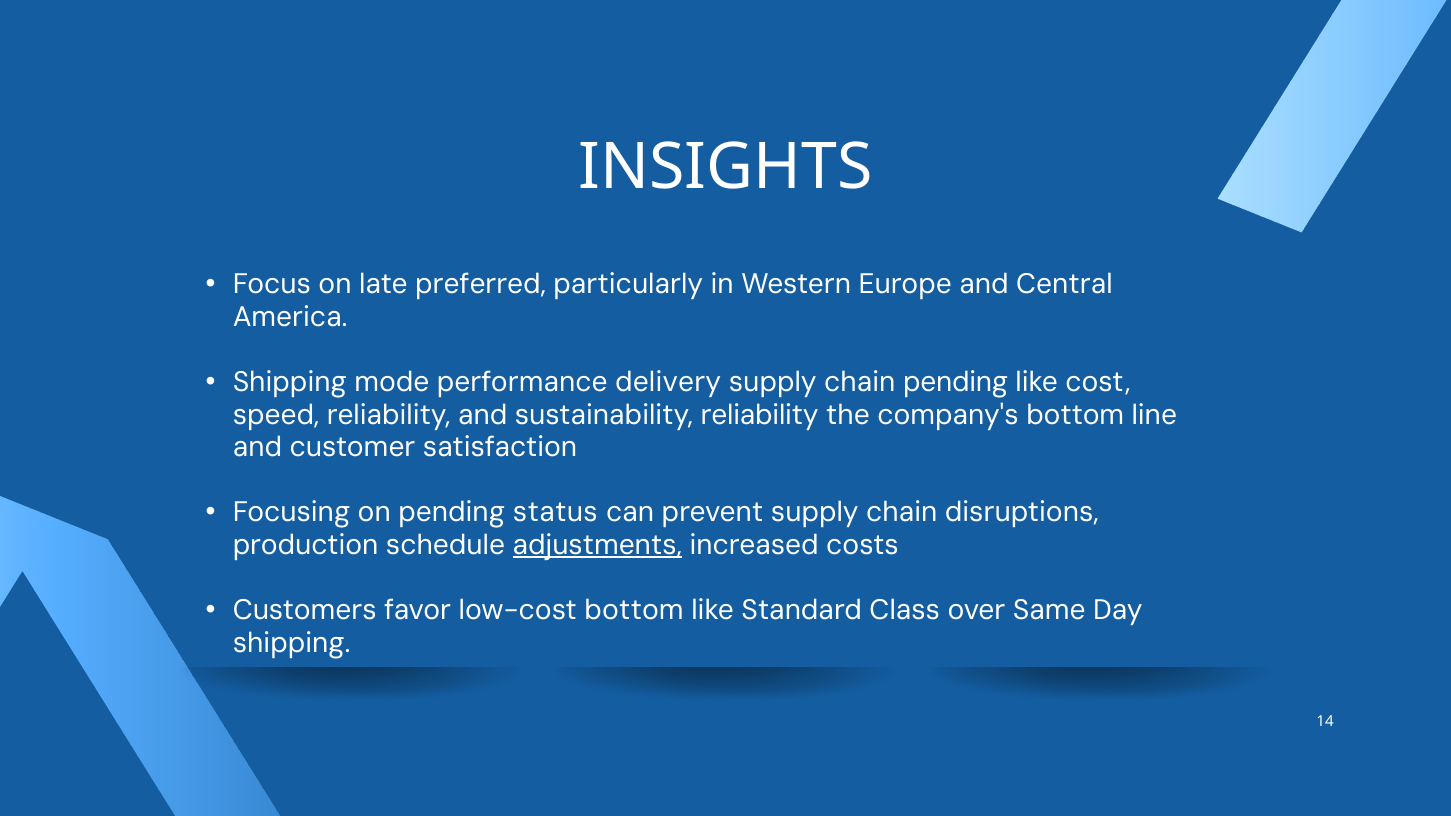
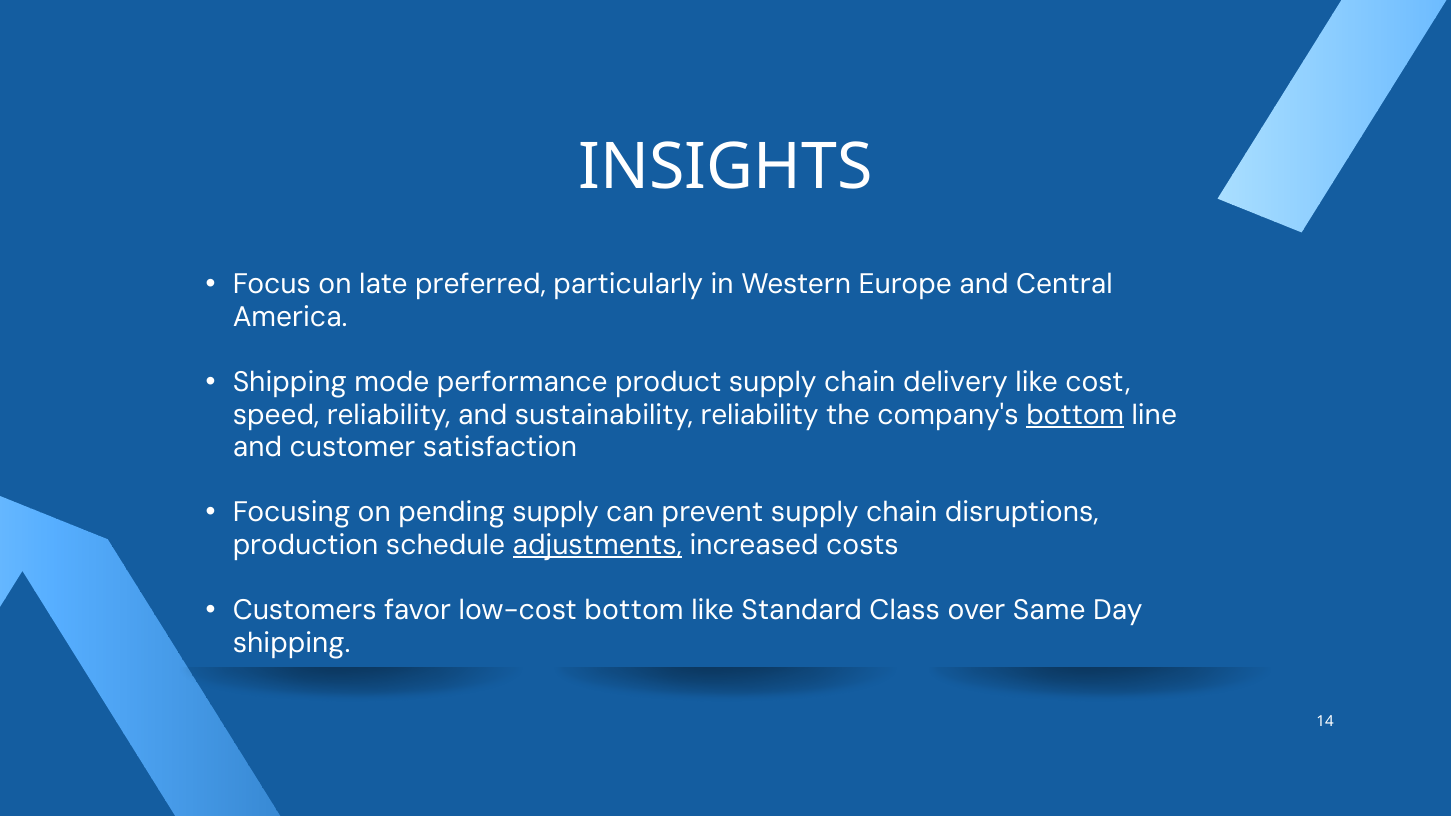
delivery: delivery -> product
chain pending: pending -> delivery
bottom at (1075, 415) underline: none -> present
pending status: status -> supply
